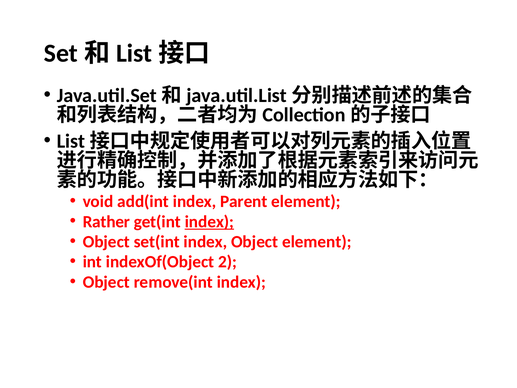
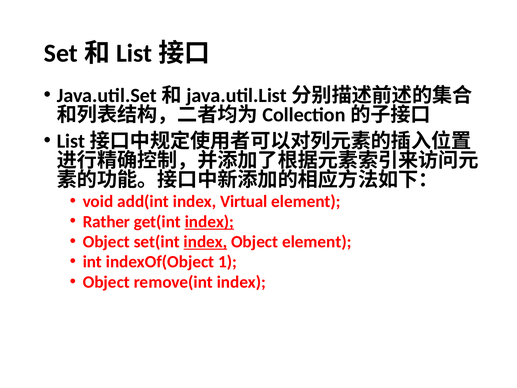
Parent: Parent -> Virtual
index at (205, 242) underline: none -> present
2: 2 -> 1
